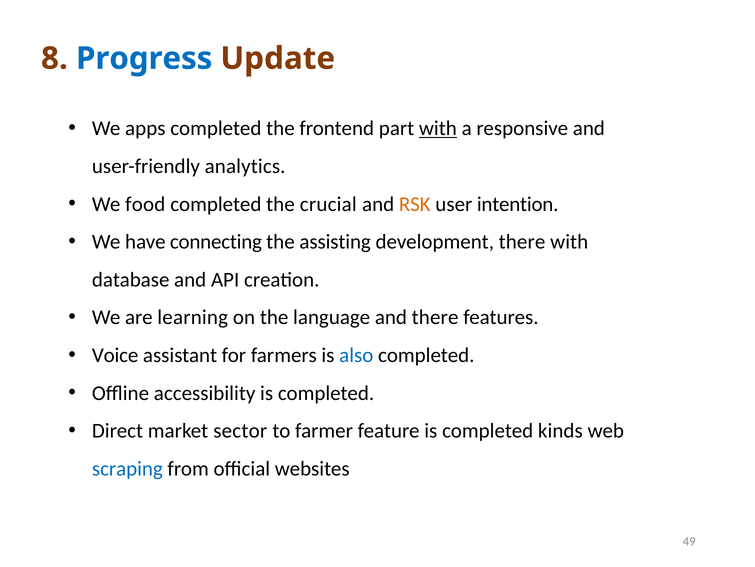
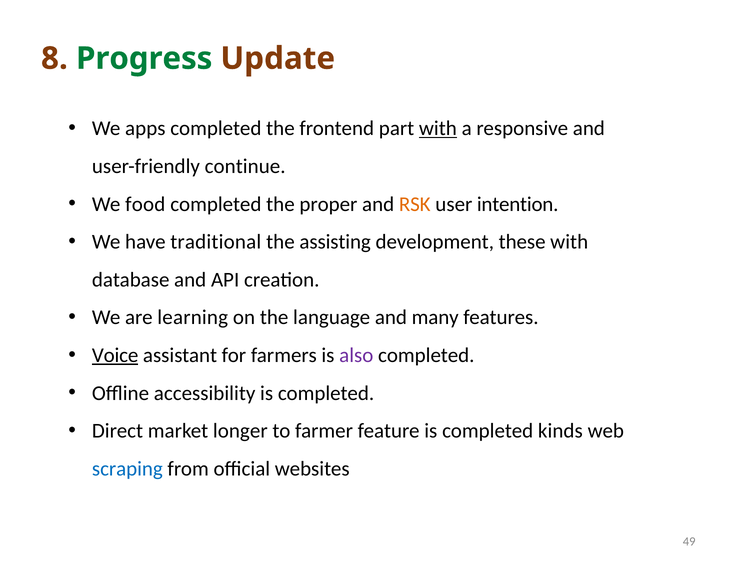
Progress colour: blue -> green
analytics: analytics -> continue
crucial: crucial -> proper
connecting: connecting -> traditional
development there: there -> these
and there: there -> many
Voice underline: none -> present
also colour: blue -> purple
sector: sector -> longer
